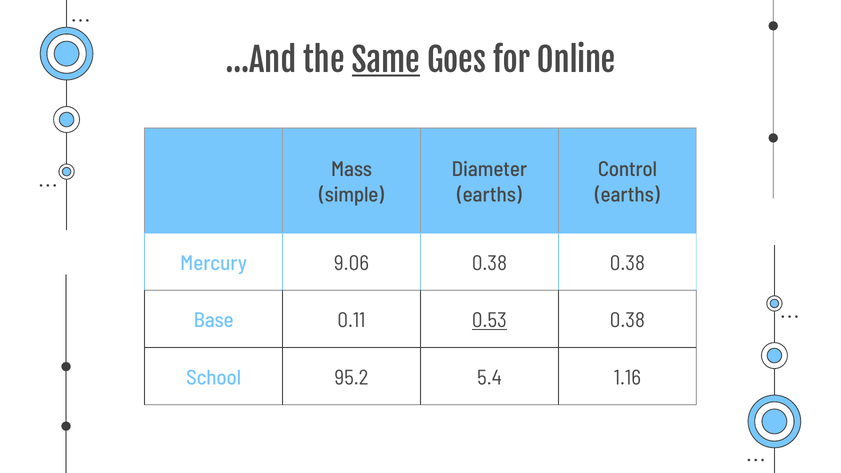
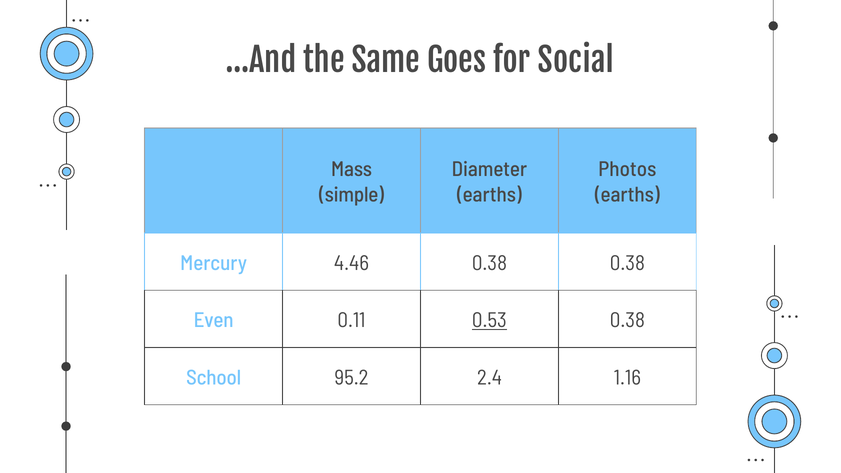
Same underline: present -> none
Online: Online -> Social
Control: Control -> Photos
9.06: 9.06 -> 4.46
Base: Base -> Even
5.4: 5.4 -> 2.4
